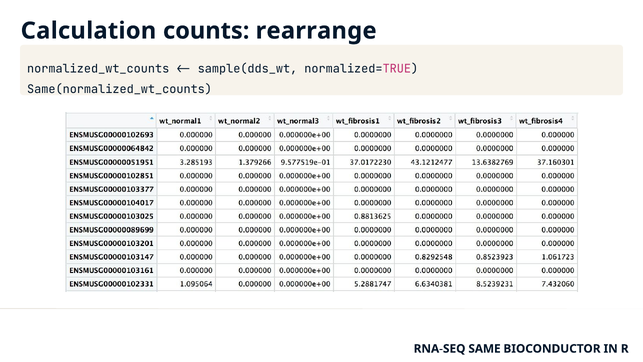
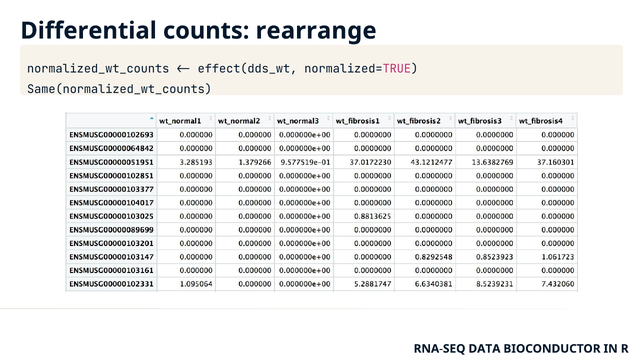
Calculation: Calculation -> Differential
sample(dds_wt: sample(dds_wt -> effect(dds_wt
SAME: SAME -> DATA
